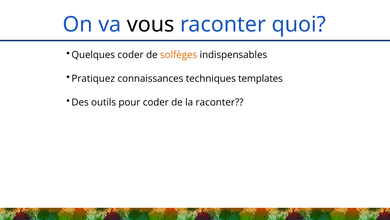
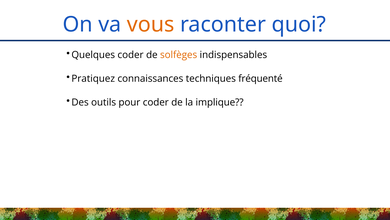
vous colour: black -> orange
templates: templates -> fréquenté
la raconter: raconter -> implique
